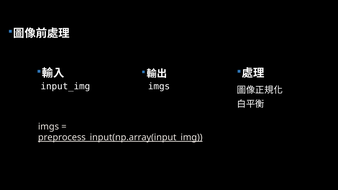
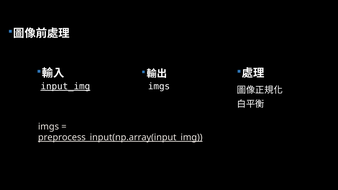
input_img underline: none -> present
